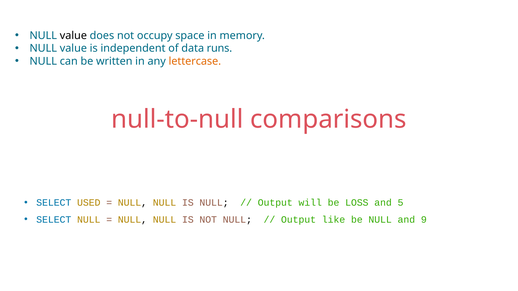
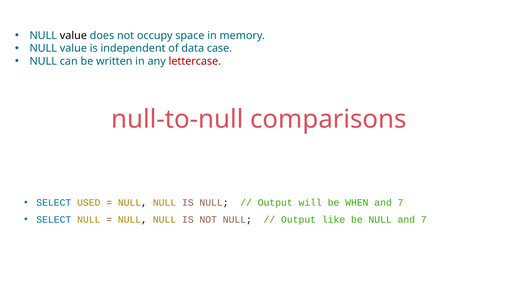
runs: runs -> case
lettercase colour: orange -> red
LOSS: LOSS -> WHEN
5 at (401, 203): 5 -> 7
NULL and 9: 9 -> 7
